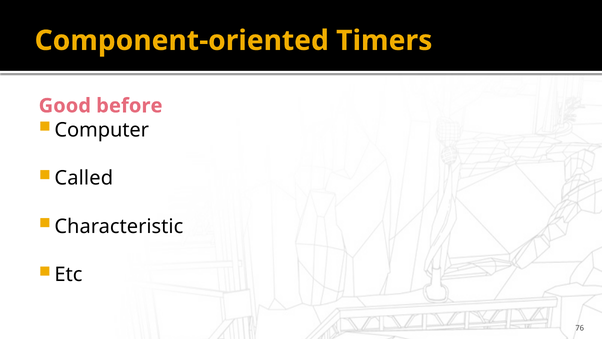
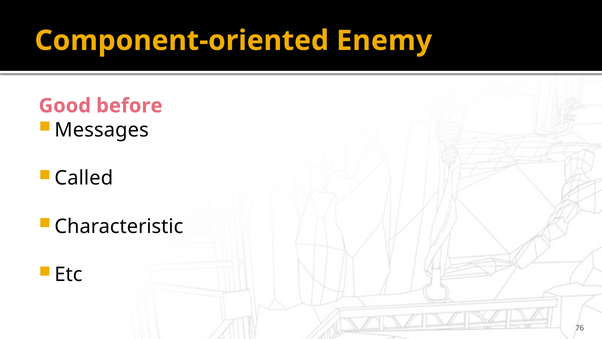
Timers: Timers -> Enemy
Computer: Computer -> Messages
